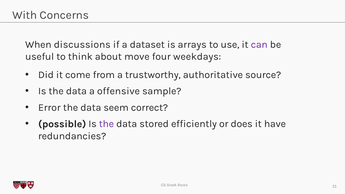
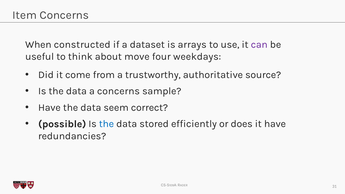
With: With -> Item
discussions: discussions -> constructed
a offensive: offensive -> concerns
Error at (49, 108): Error -> Have
the at (106, 124) colour: purple -> blue
